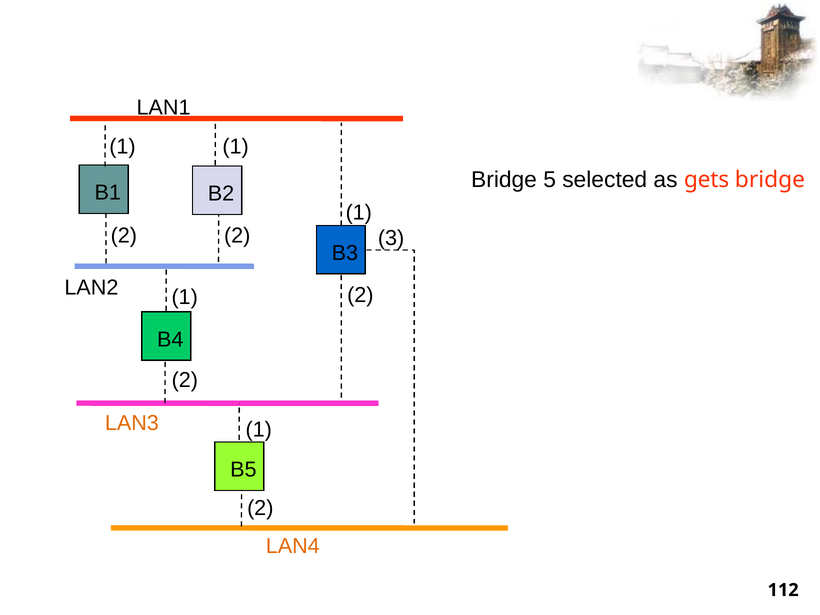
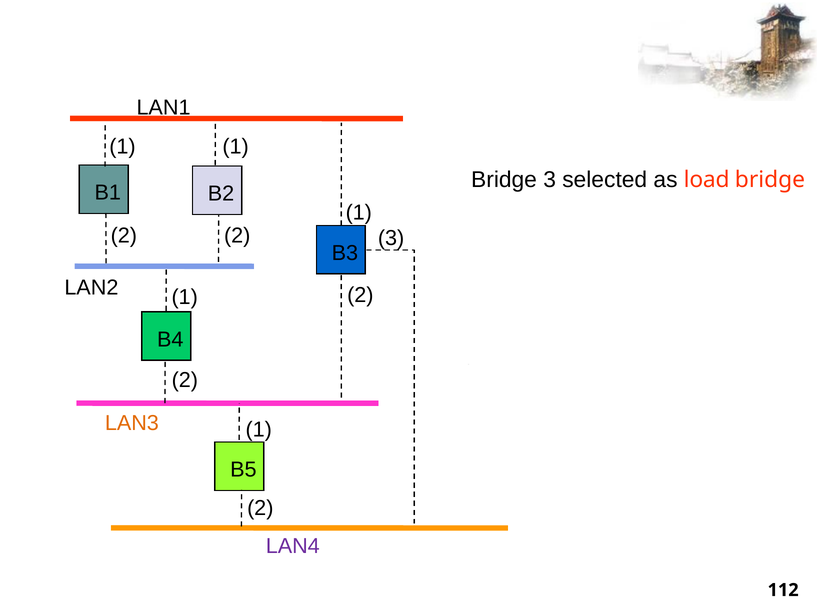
Bridge 5: 5 -> 3
gets: gets -> load
LAN4 colour: orange -> purple
